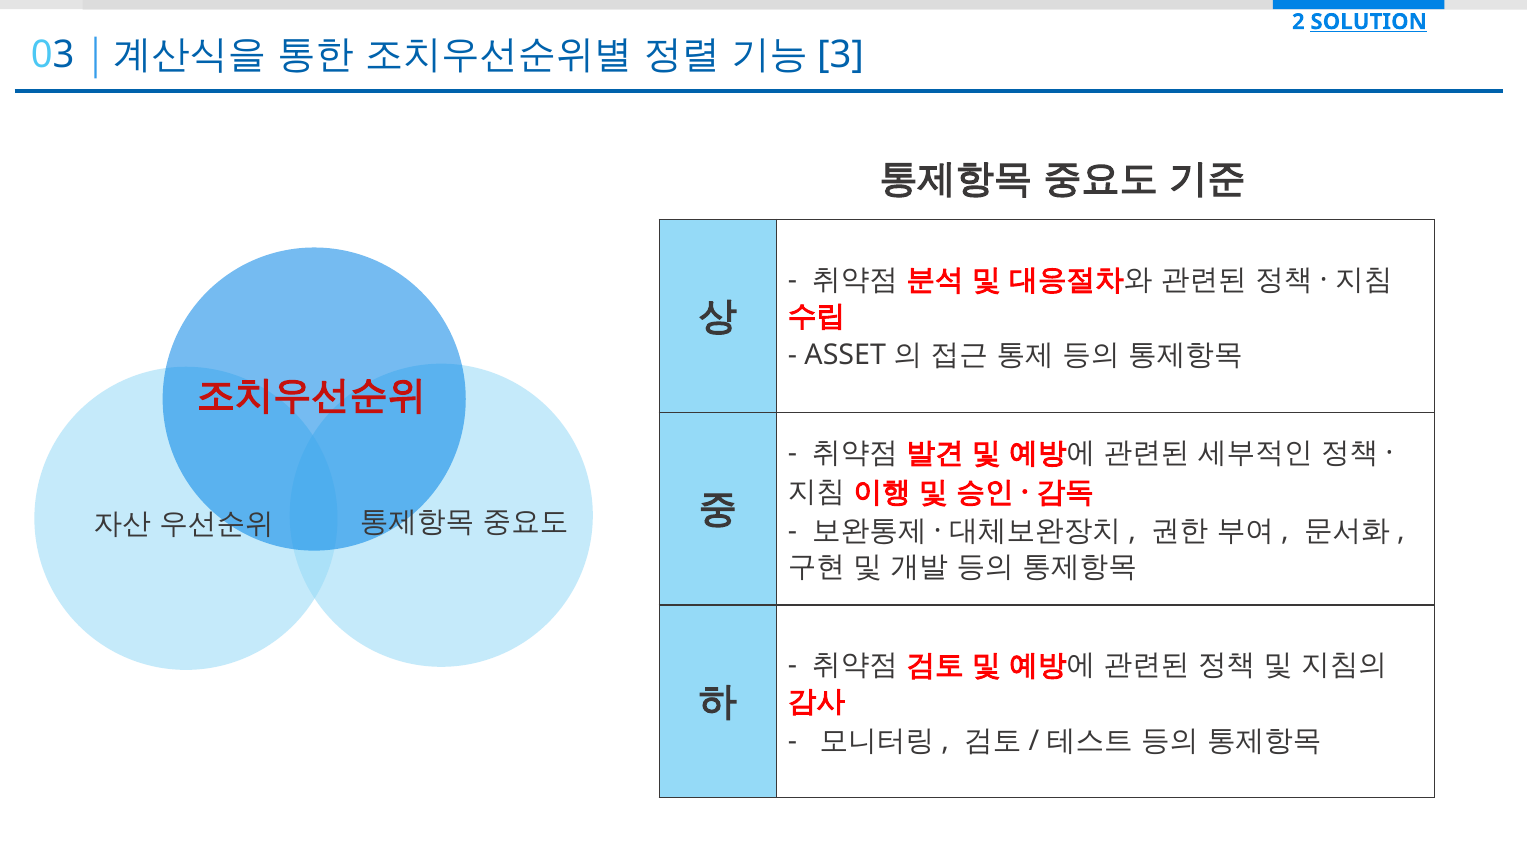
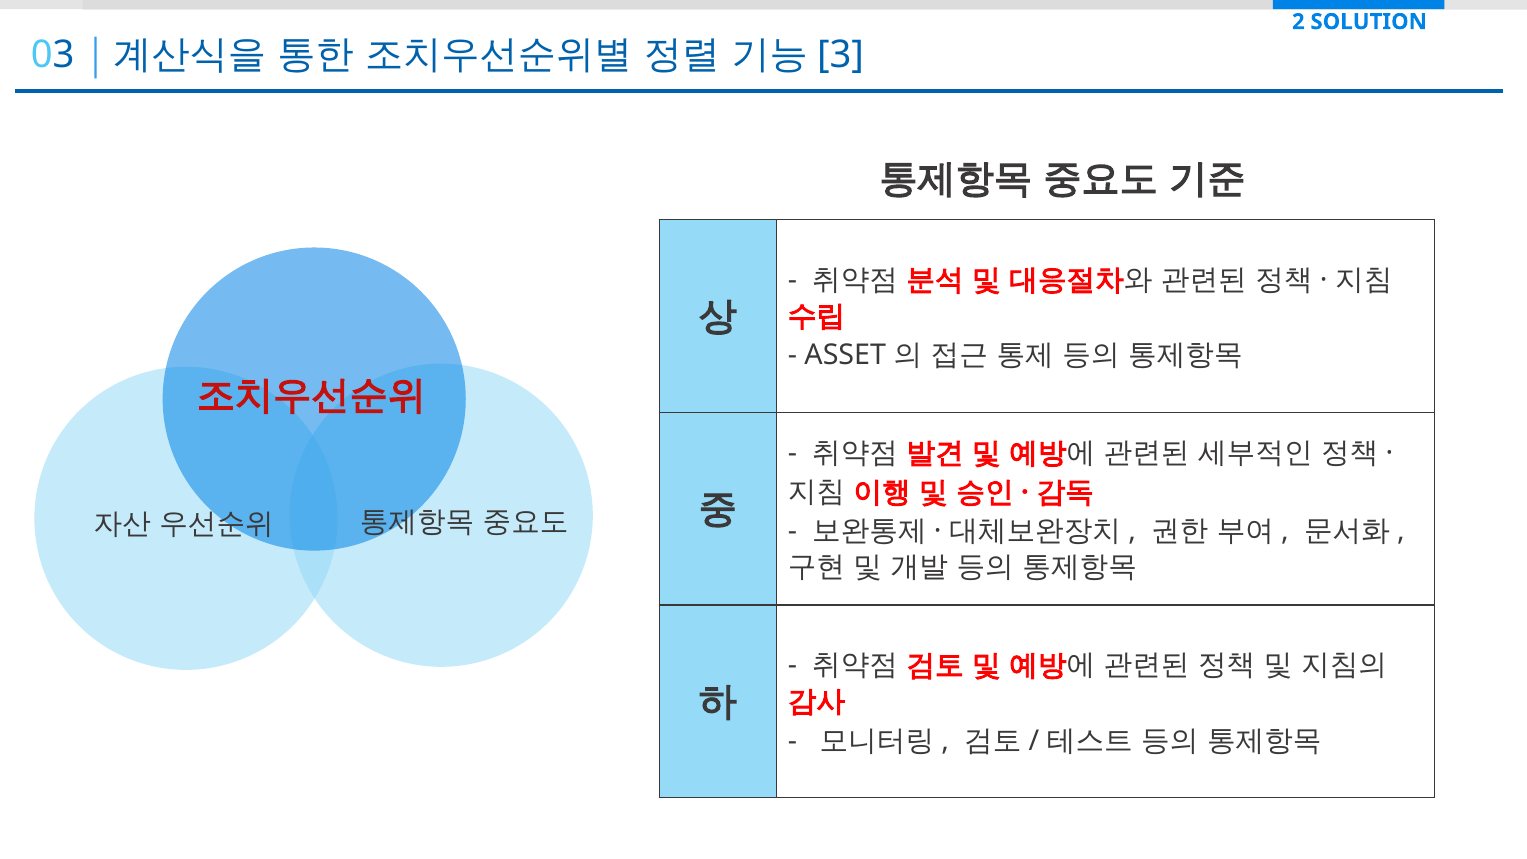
SOLUTION underline: present -> none
